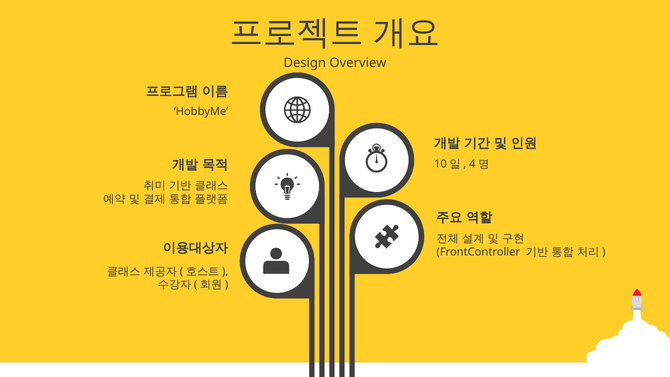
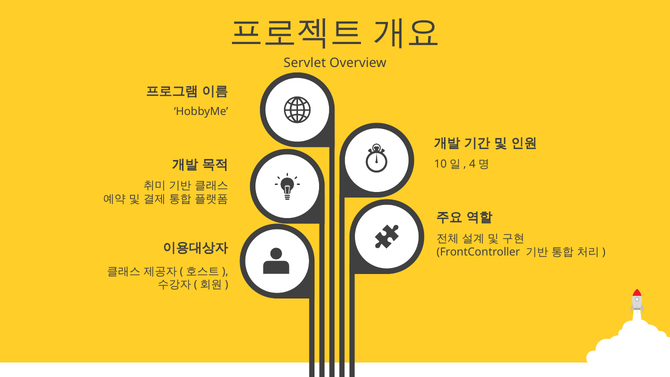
Design: Design -> Servlet
